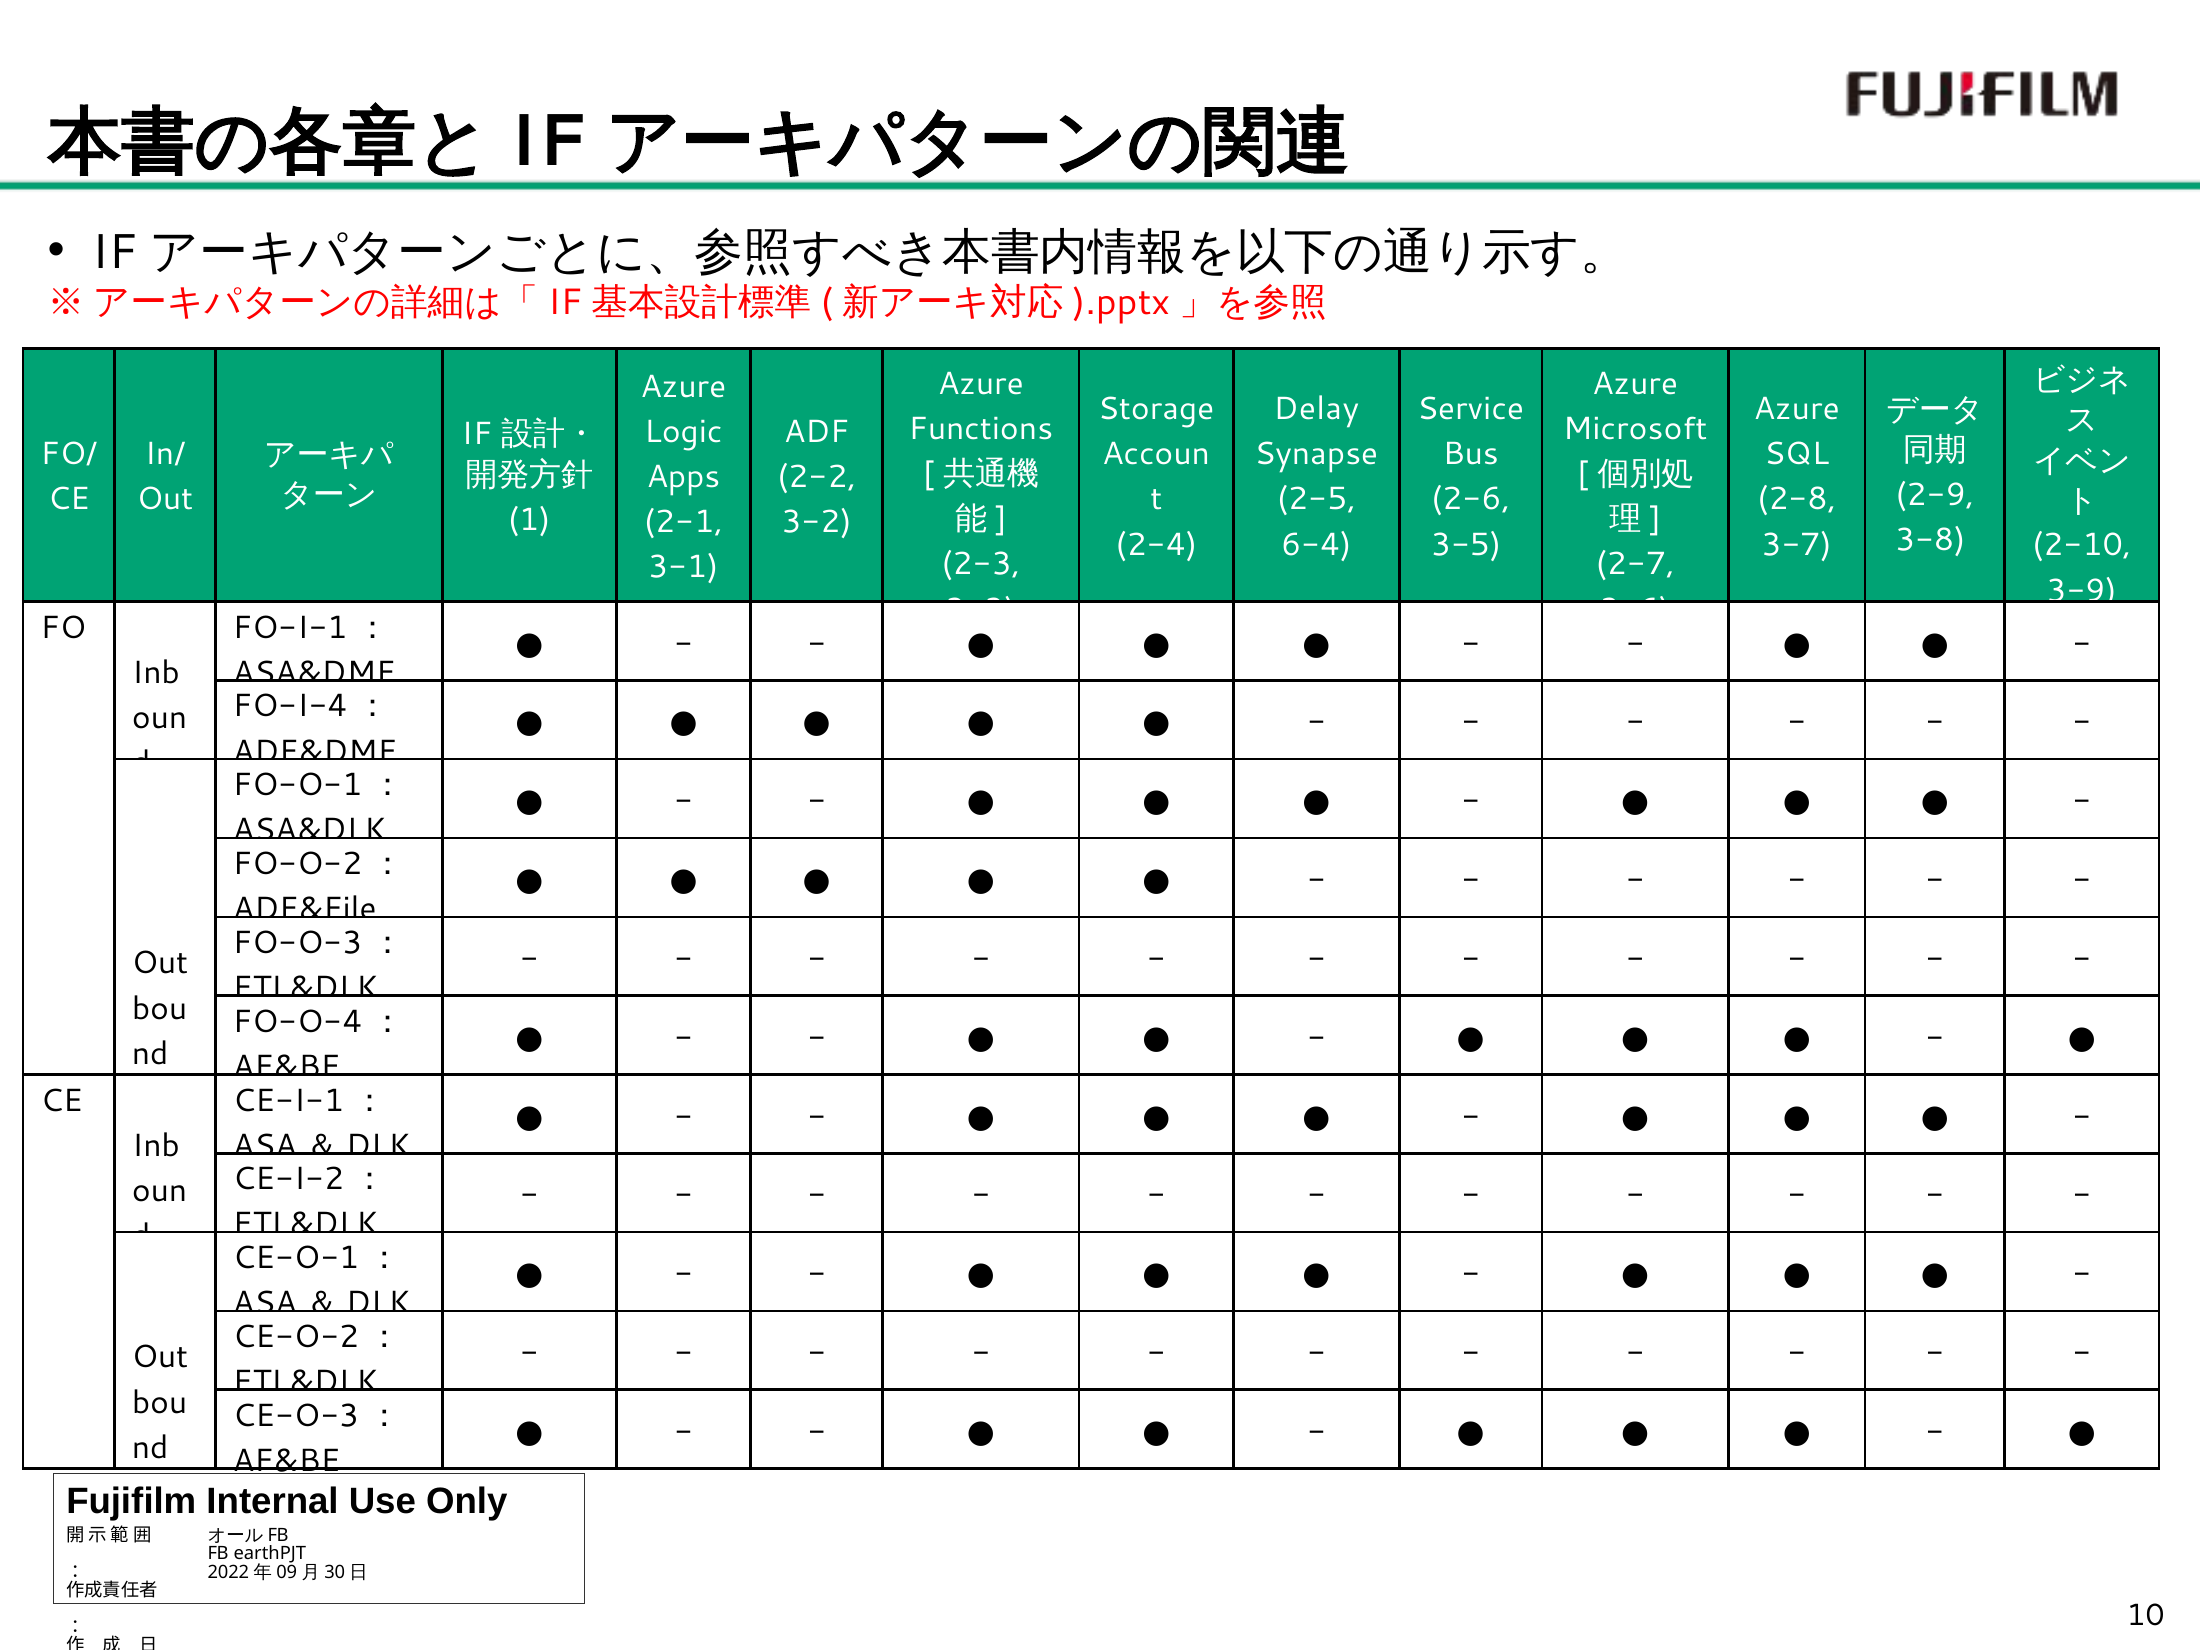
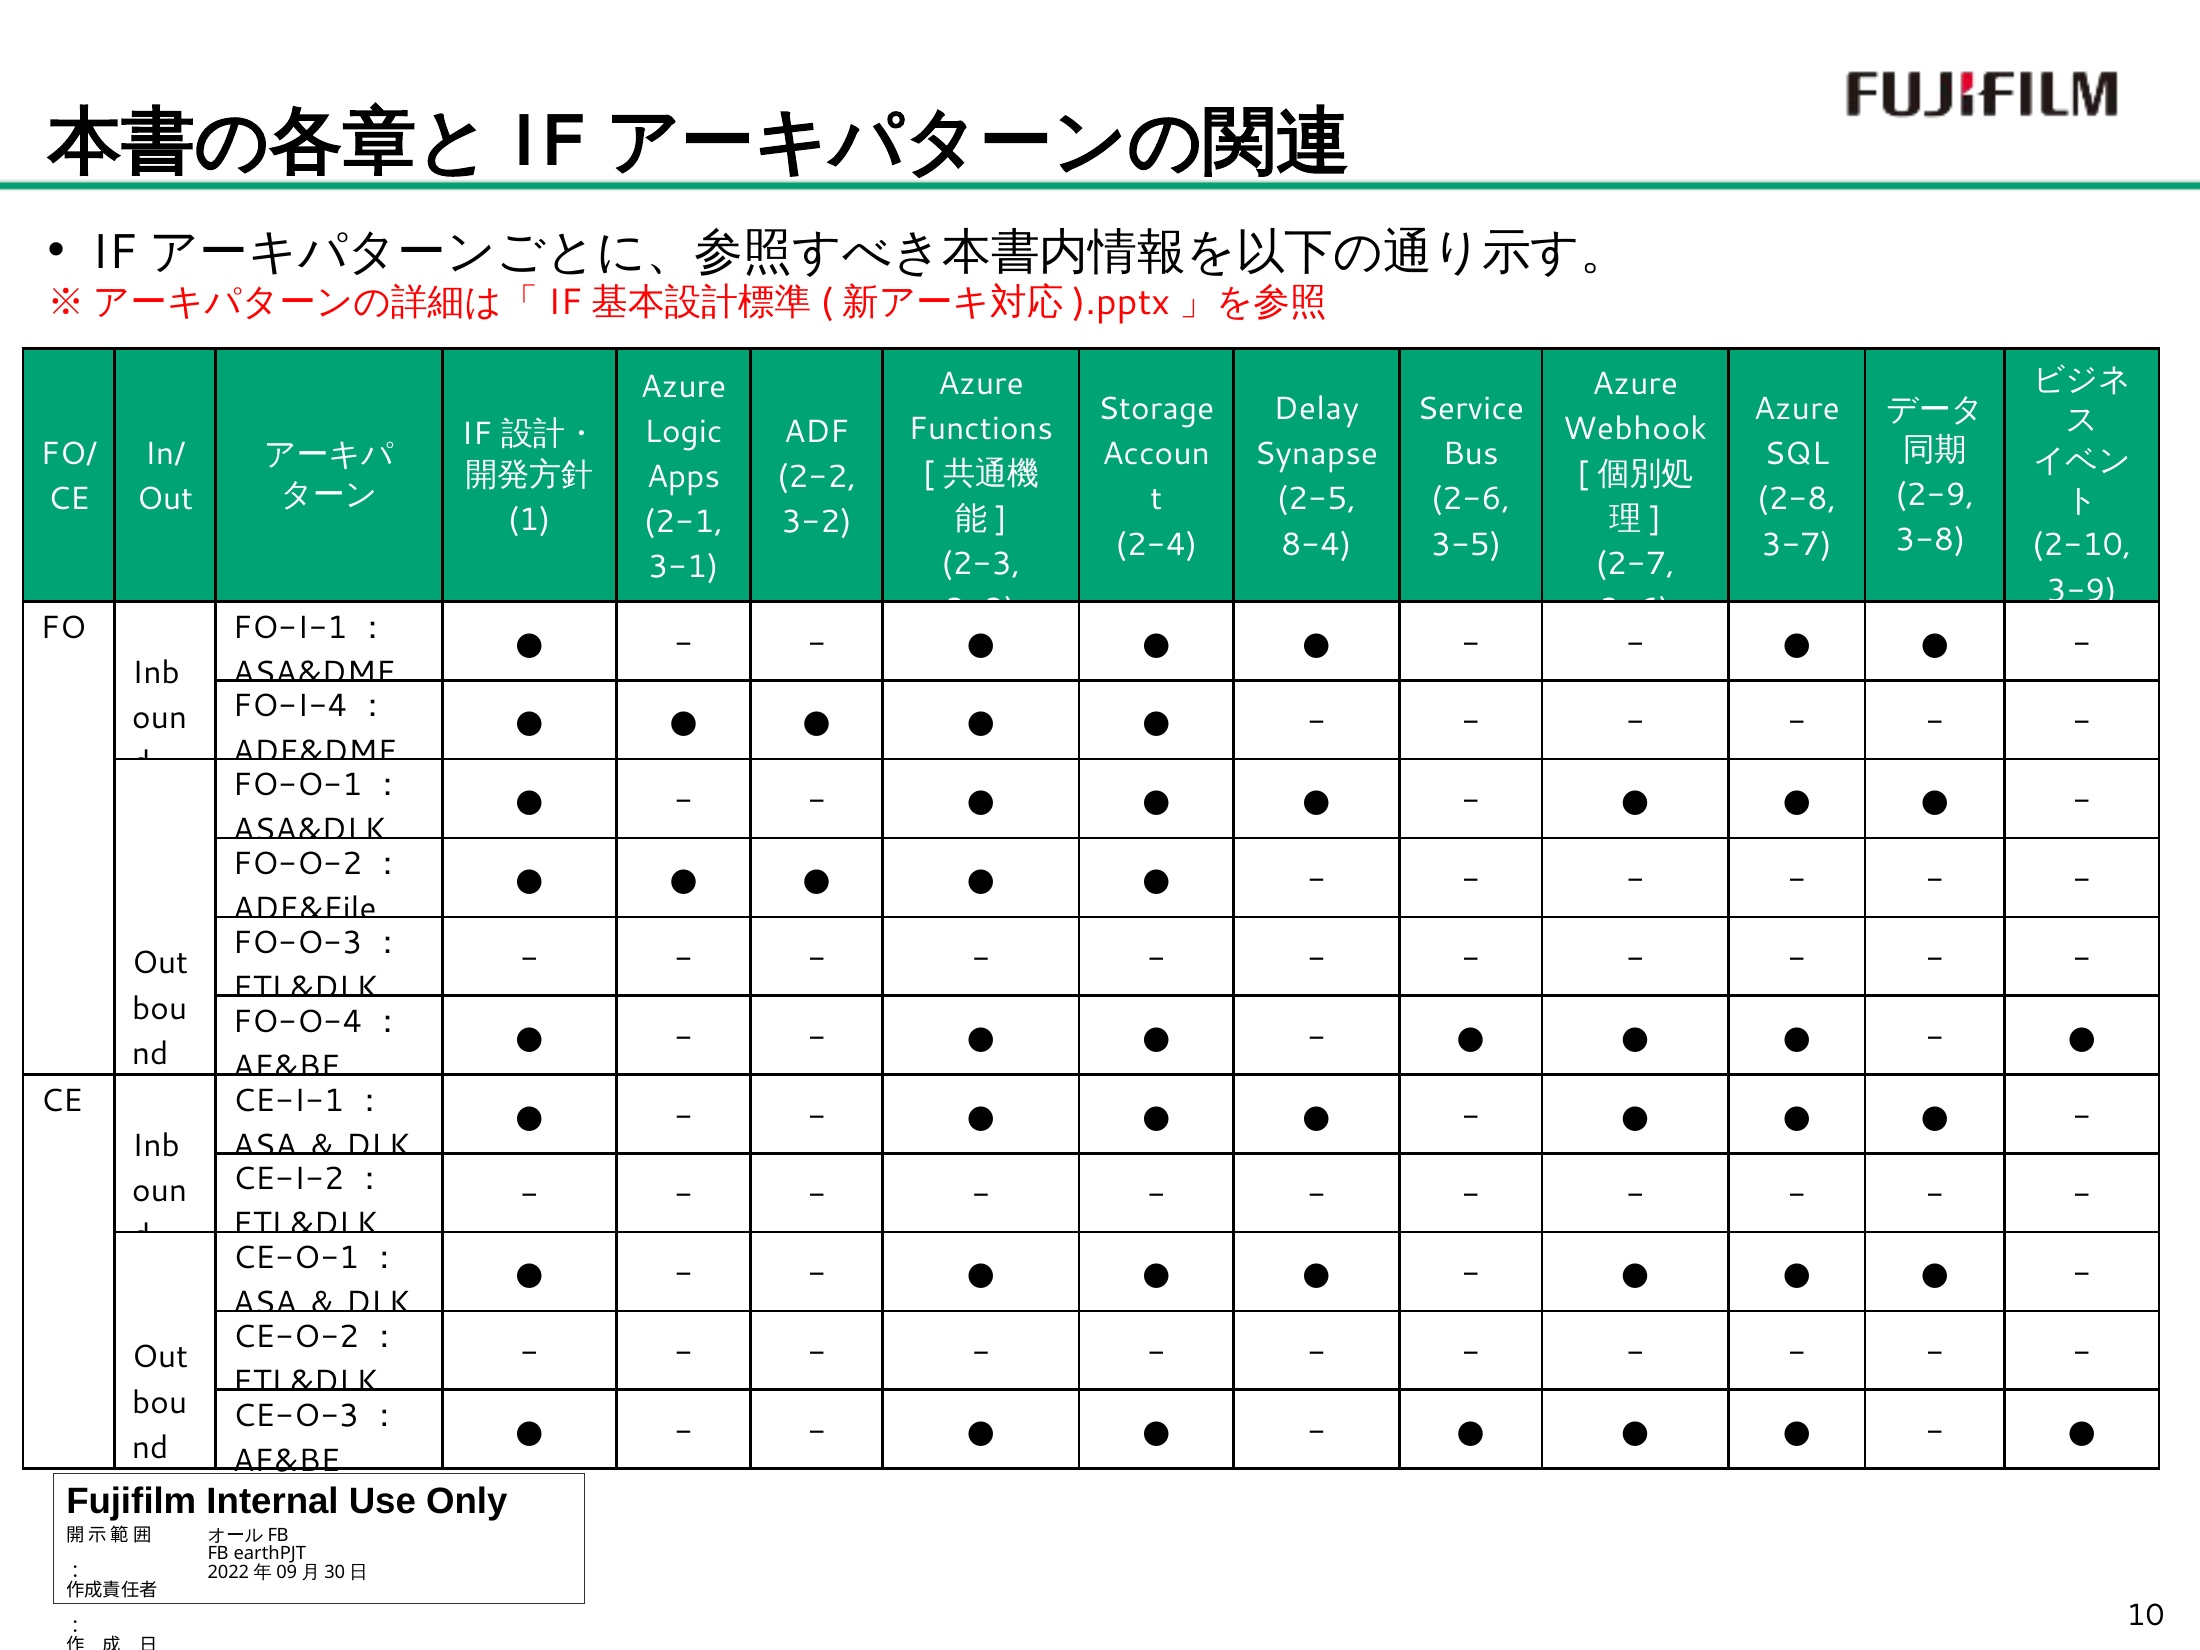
Microsoft: Microsoft -> Webhook
6-4: 6-4 -> 8-4
